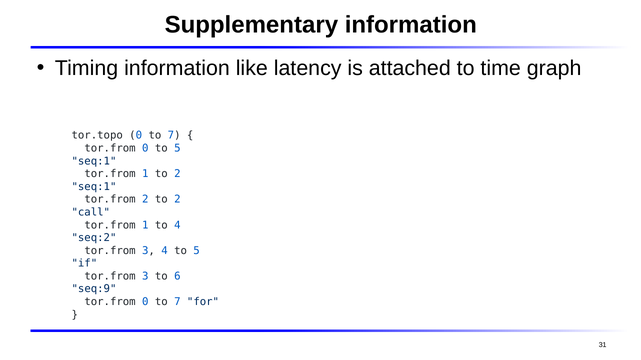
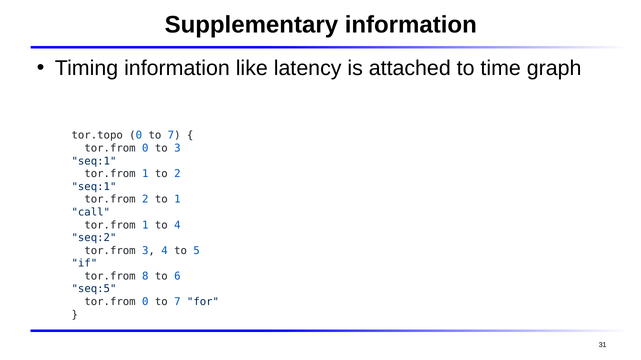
0 to 5: 5 -> 3
2 to 2: 2 -> 1
3 at (145, 277): 3 -> 8
seq:9: seq:9 -> seq:5
